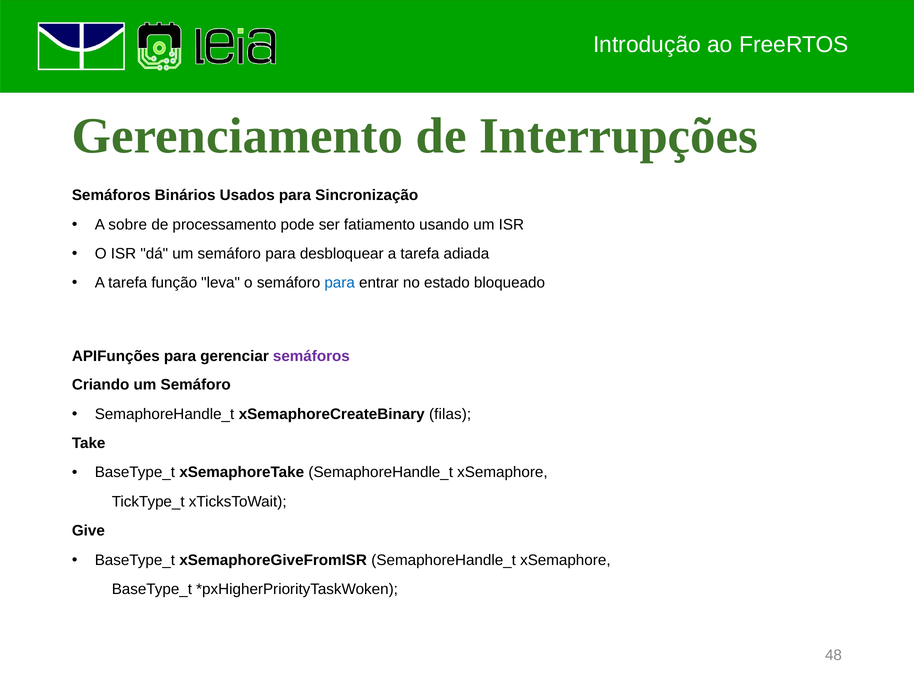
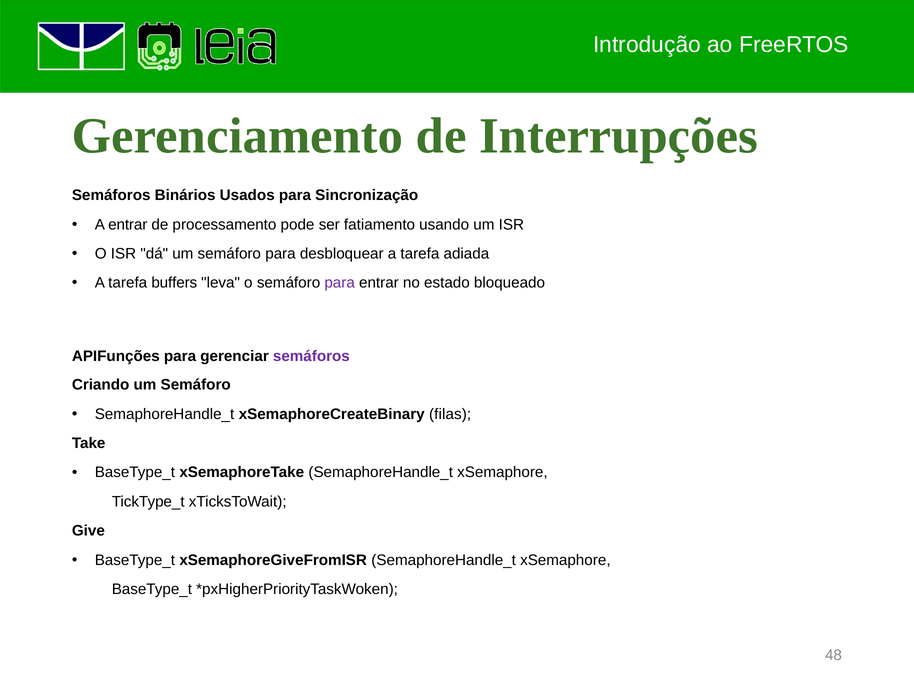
A sobre: sobre -> entrar
função: função -> buffers
para at (340, 283) colour: blue -> purple
